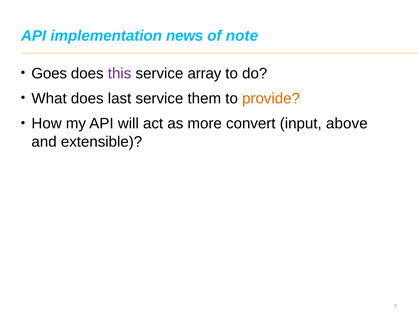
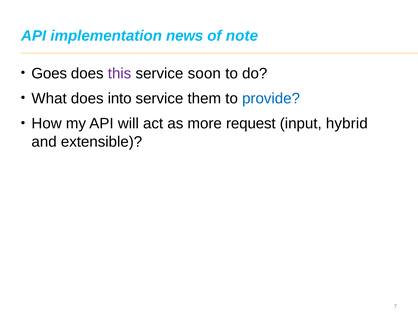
array: array -> soon
last: last -> into
provide colour: orange -> blue
convert: convert -> request
above: above -> hybrid
